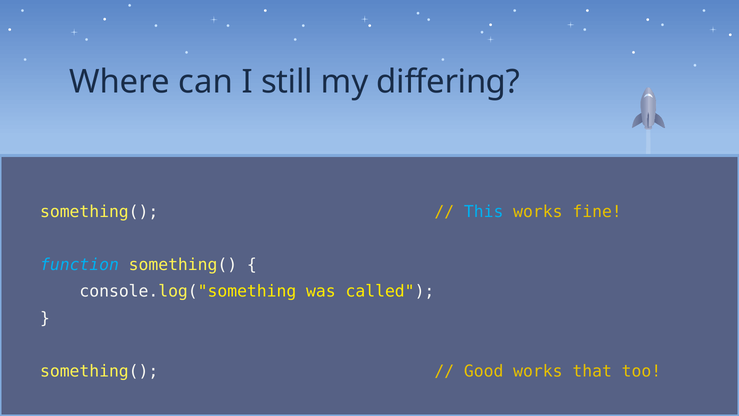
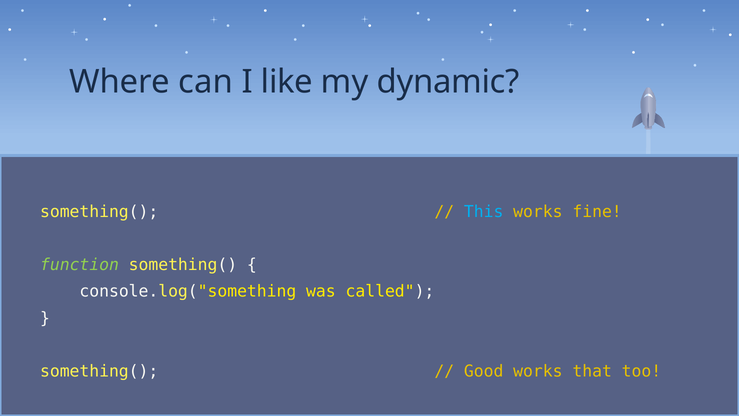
still: still -> like
differing: differing -> dynamic
function colour: light blue -> light green
